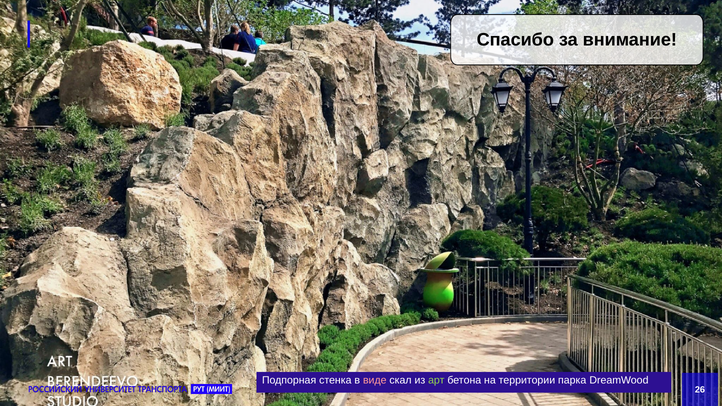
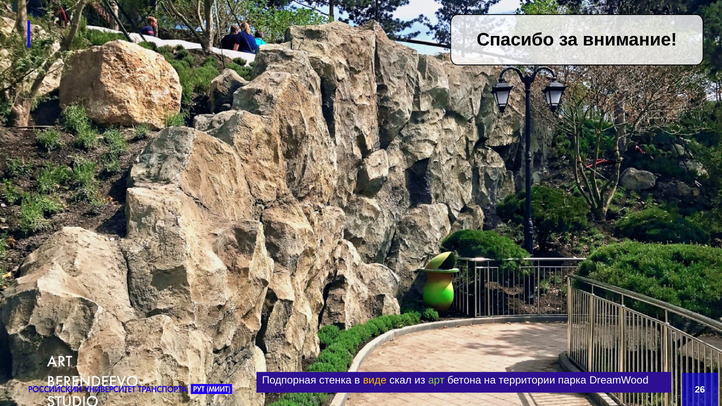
виде colour: pink -> yellow
